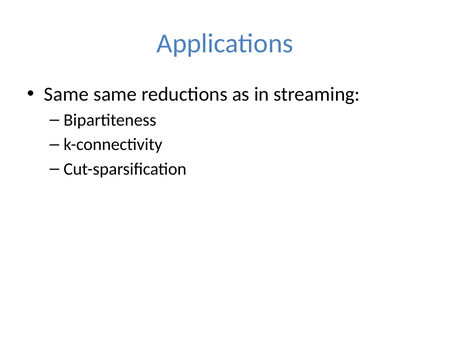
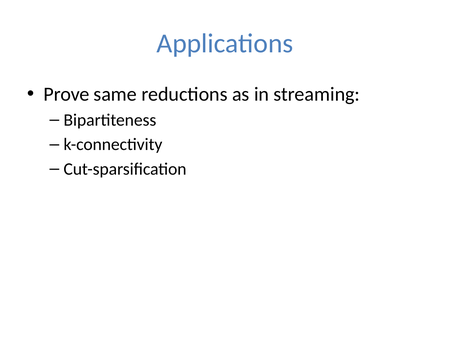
Same at (66, 94): Same -> Prove
